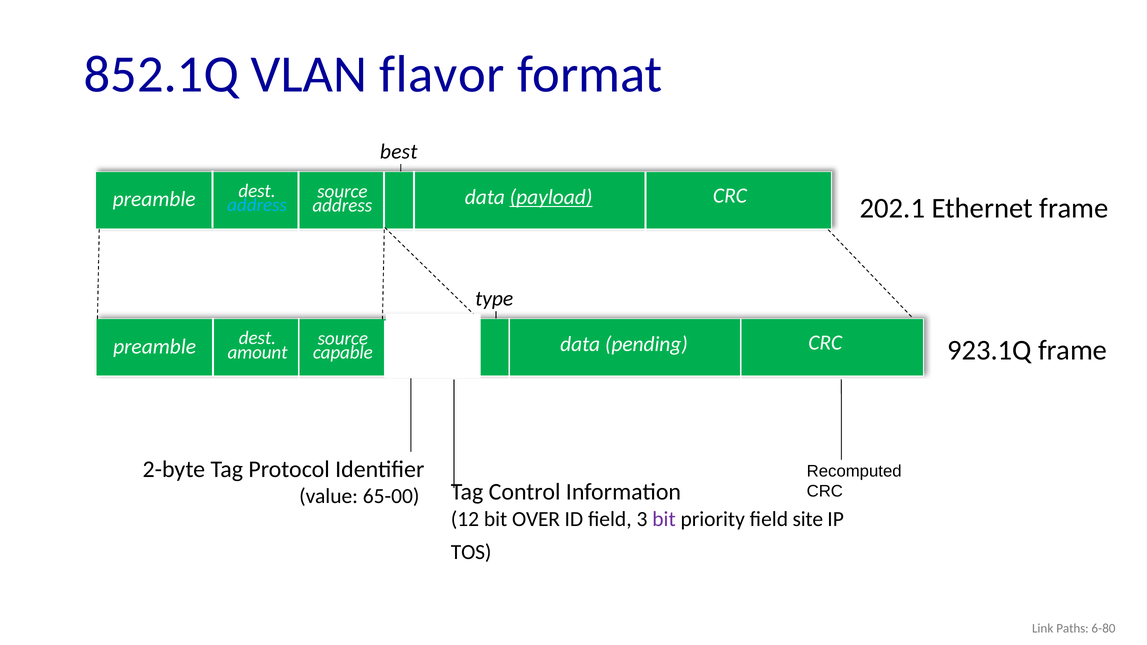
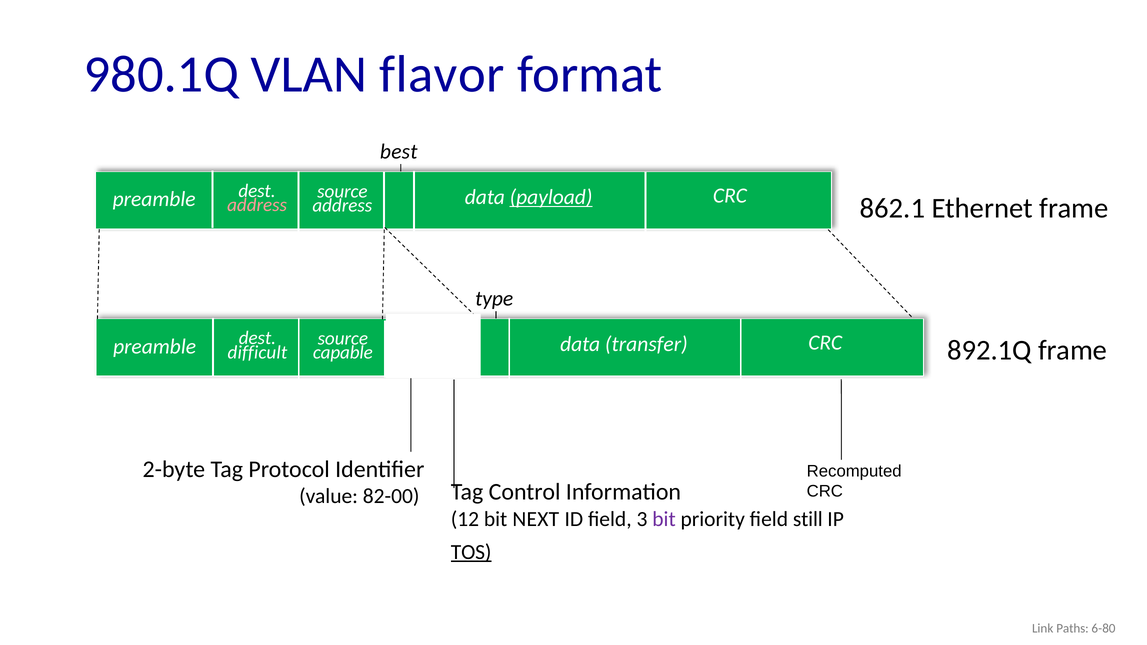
852.1Q: 852.1Q -> 980.1Q
202.1: 202.1 -> 862.1
address at (257, 205) colour: light blue -> pink
923.1Q: 923.1Q -> 892.1Q
amount: amount -> difficult
pending: pending -> transfer
65-00: 65-00 -> 82-00
OVER: OVER -> NEXT
site: site -> still
TOS underline: none -> present
